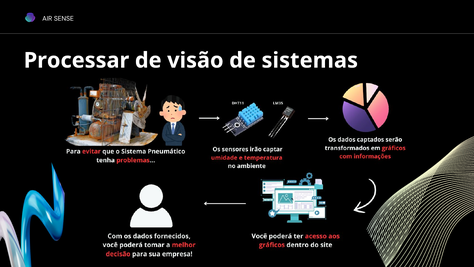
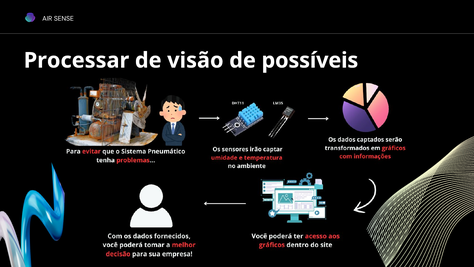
sistemas: sistemas -> possíveis
